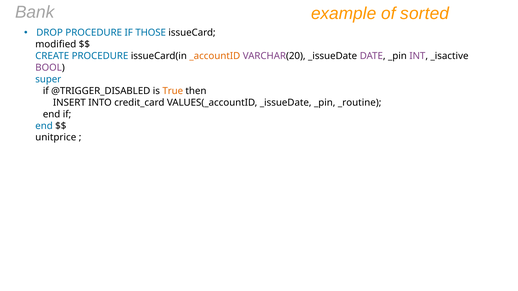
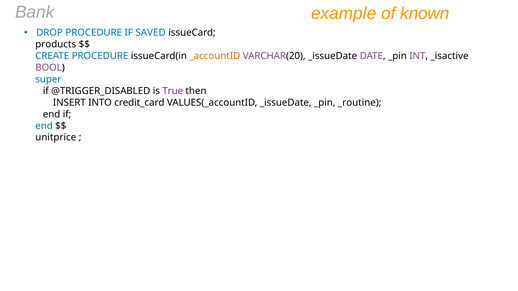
sorted: sorted -> known
THOSE: THOSE -> SAVED
modified: modified -> products
True colour: orange -> purple
